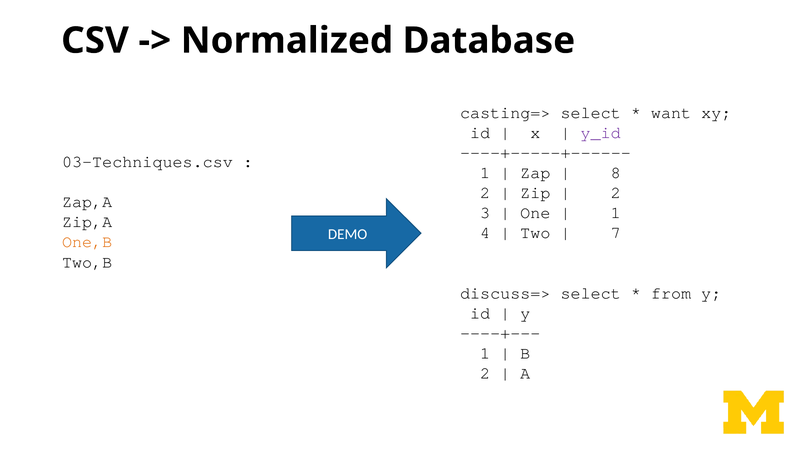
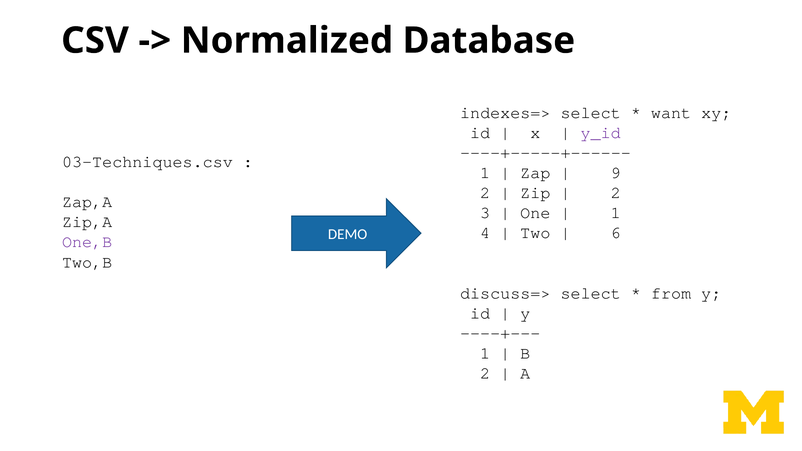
casting=>: casting=> -> indexes=>
8: 8 -> 9
7: 7 -> 6
One,B colour: orange -> purple
